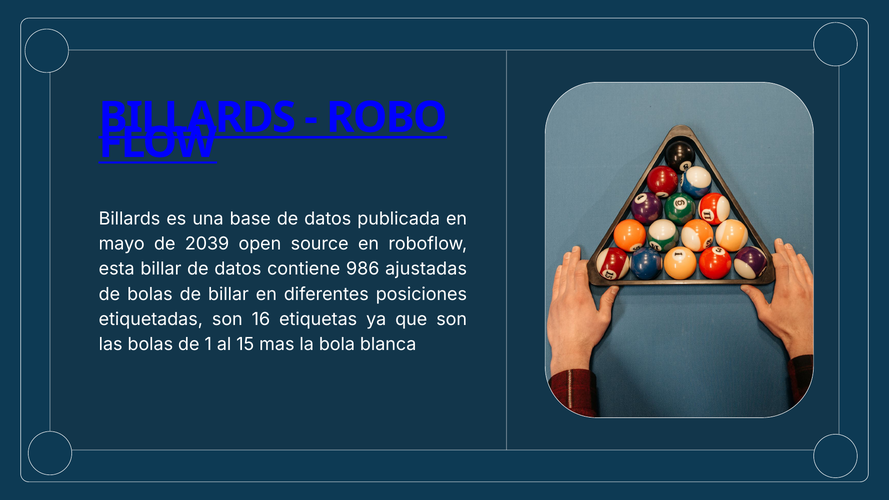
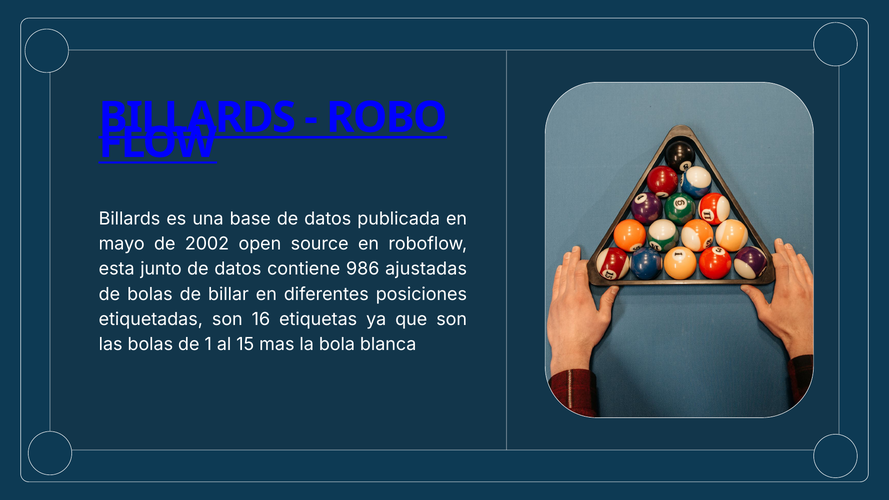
2039: 2039 -> 2002
esta billar: billar -> junto
